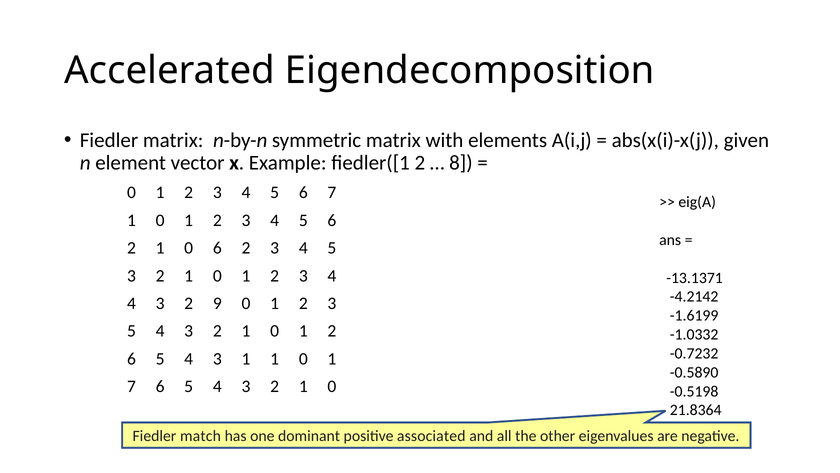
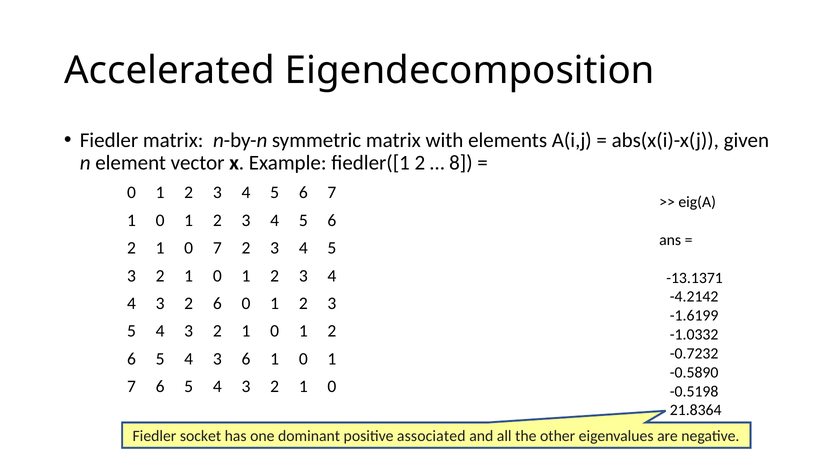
0 6: 6 -> 7
3 2 9: 9 -> 6
3 1: 1 -> 6
match: match -> socket
